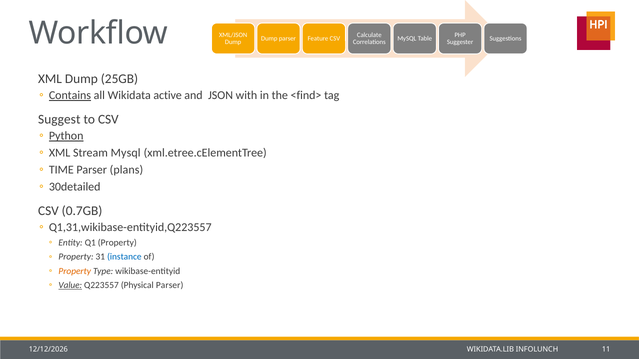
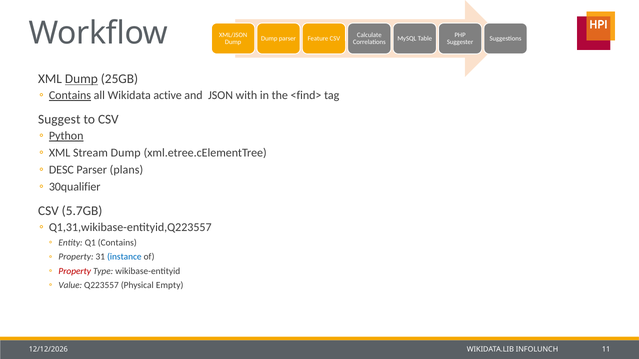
Dump at (81, 79) underline: none -> present
Stream Mysql: Mysql -> Dump
TIME: TIME -> DESC
30detailed: 30detailed -> 30qualifier
0.7GB: 0.7GB -> 5.7GB
Q1 Property: Property -> Contains
Property at (75, 271) colour: orange -> red
Value underline: present -> none
Physical Parser: Parser -> Empty
